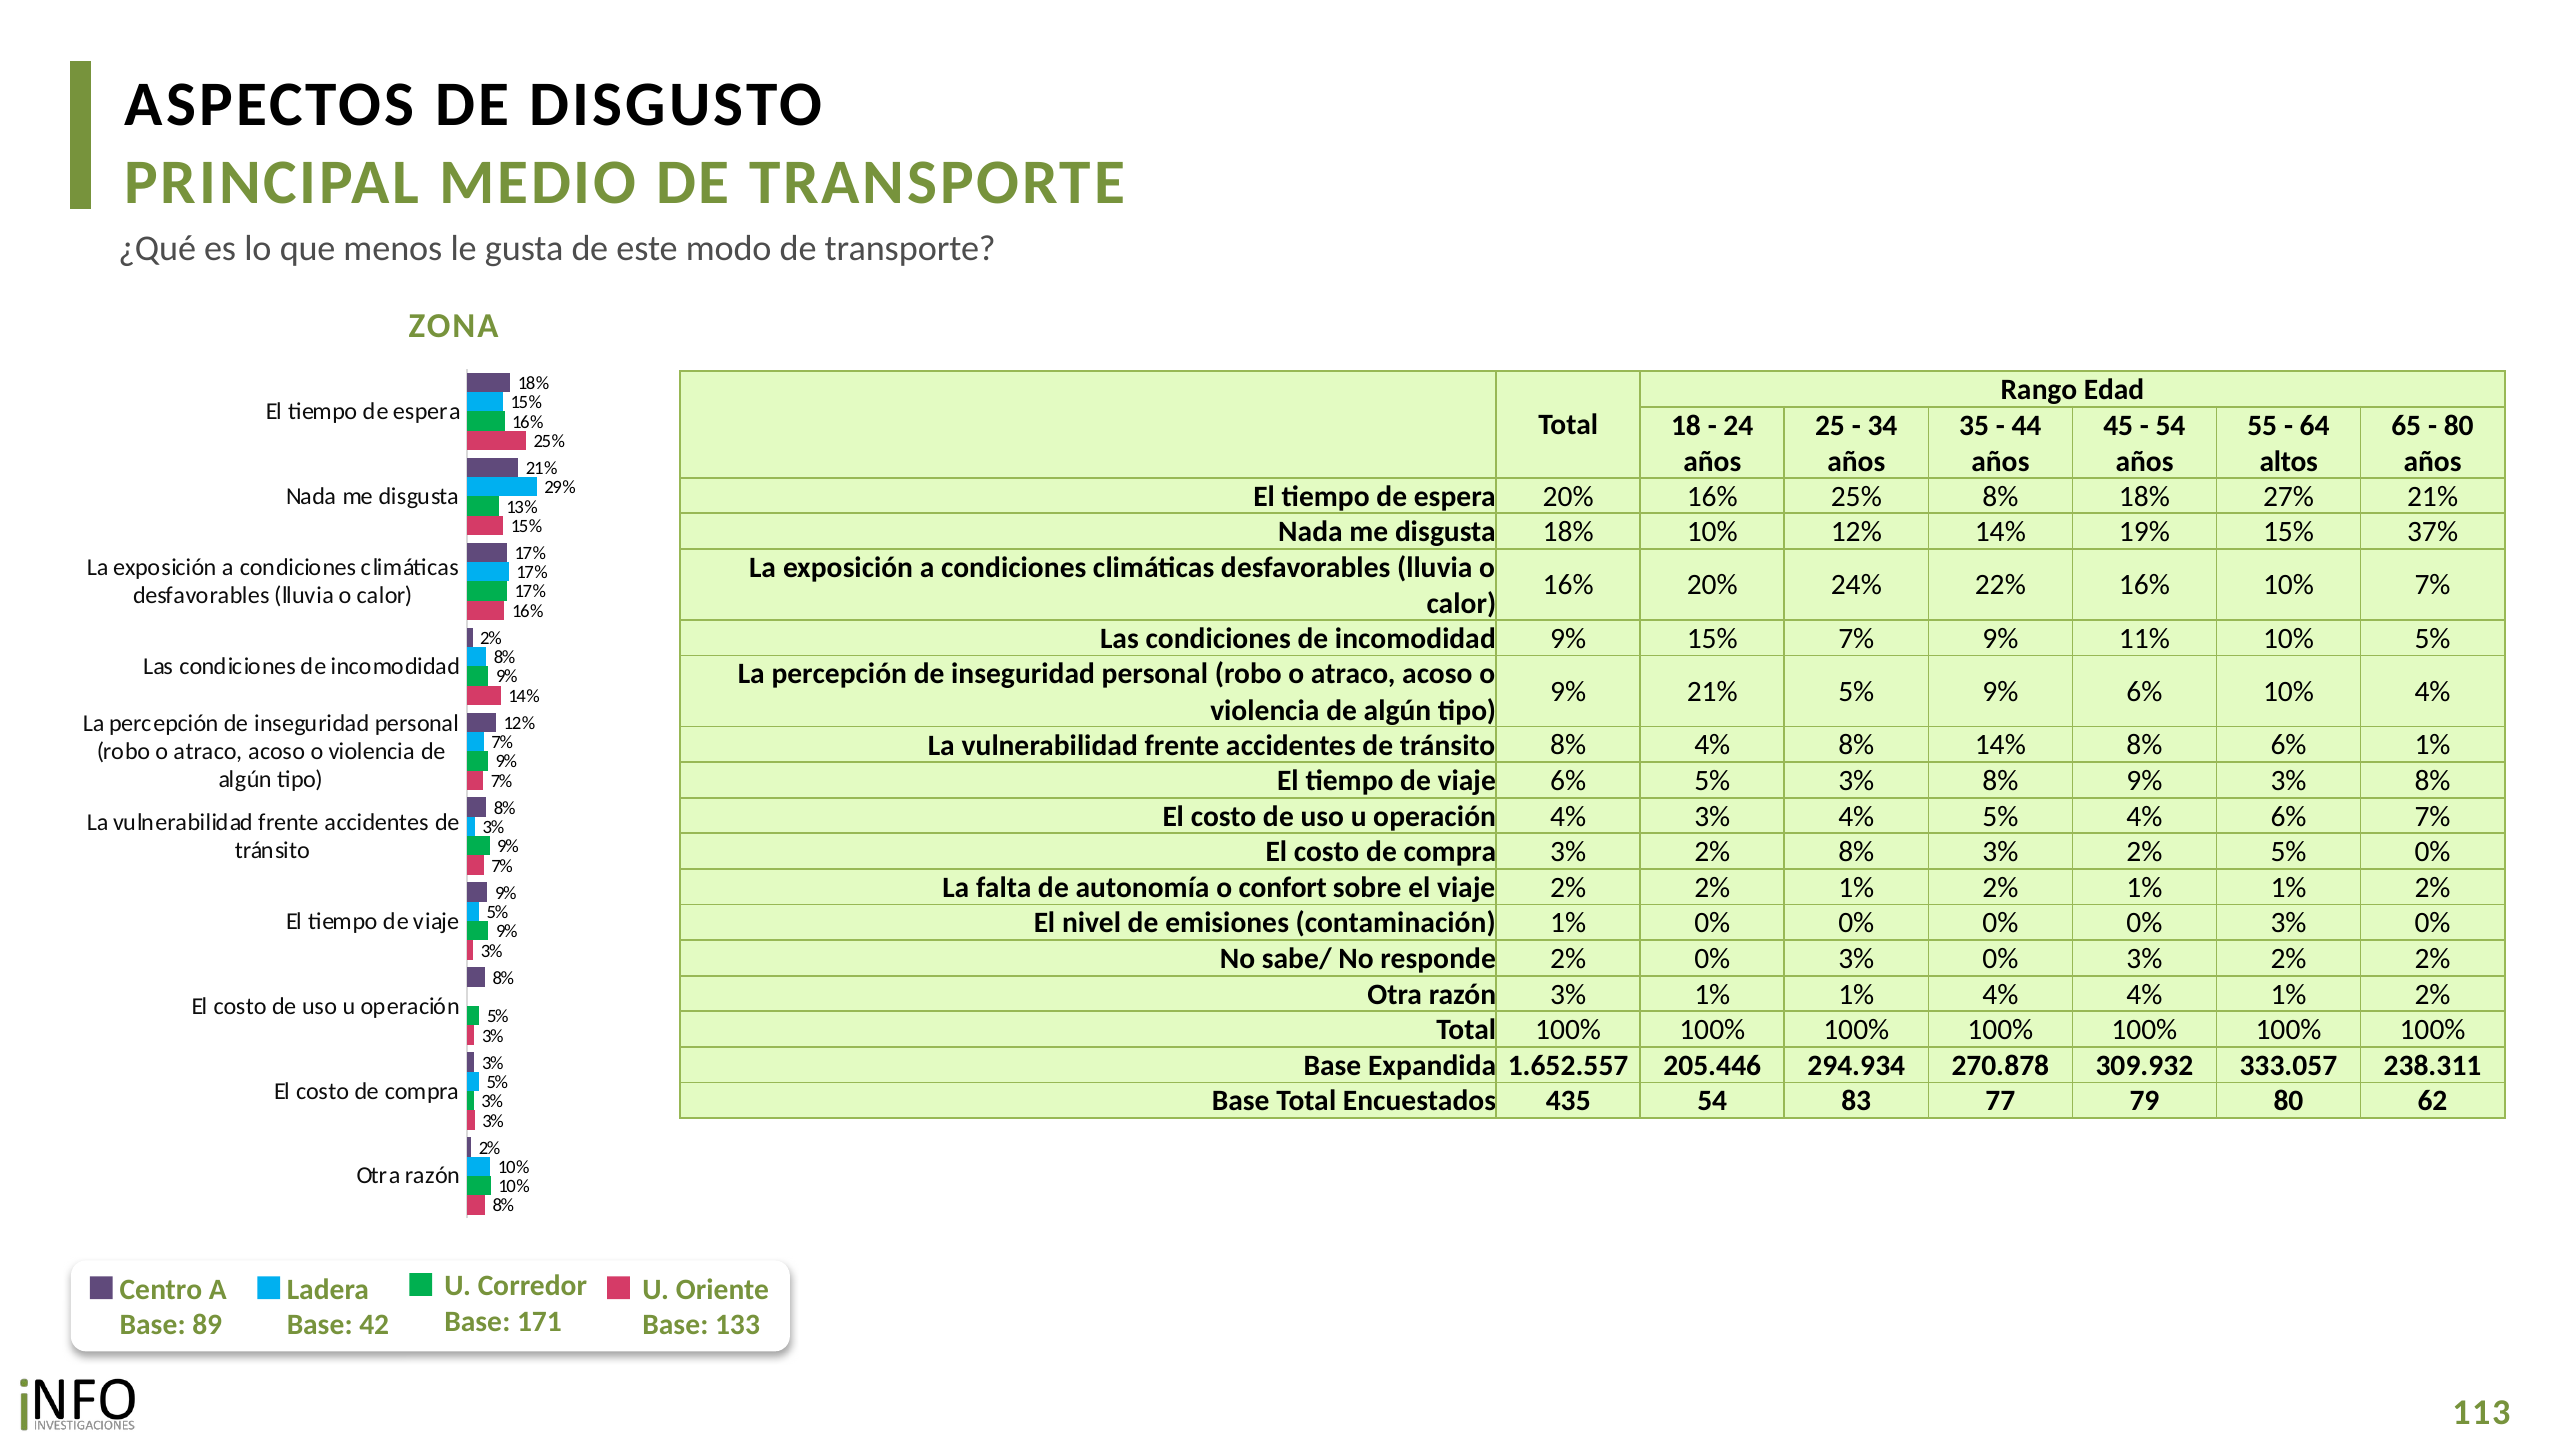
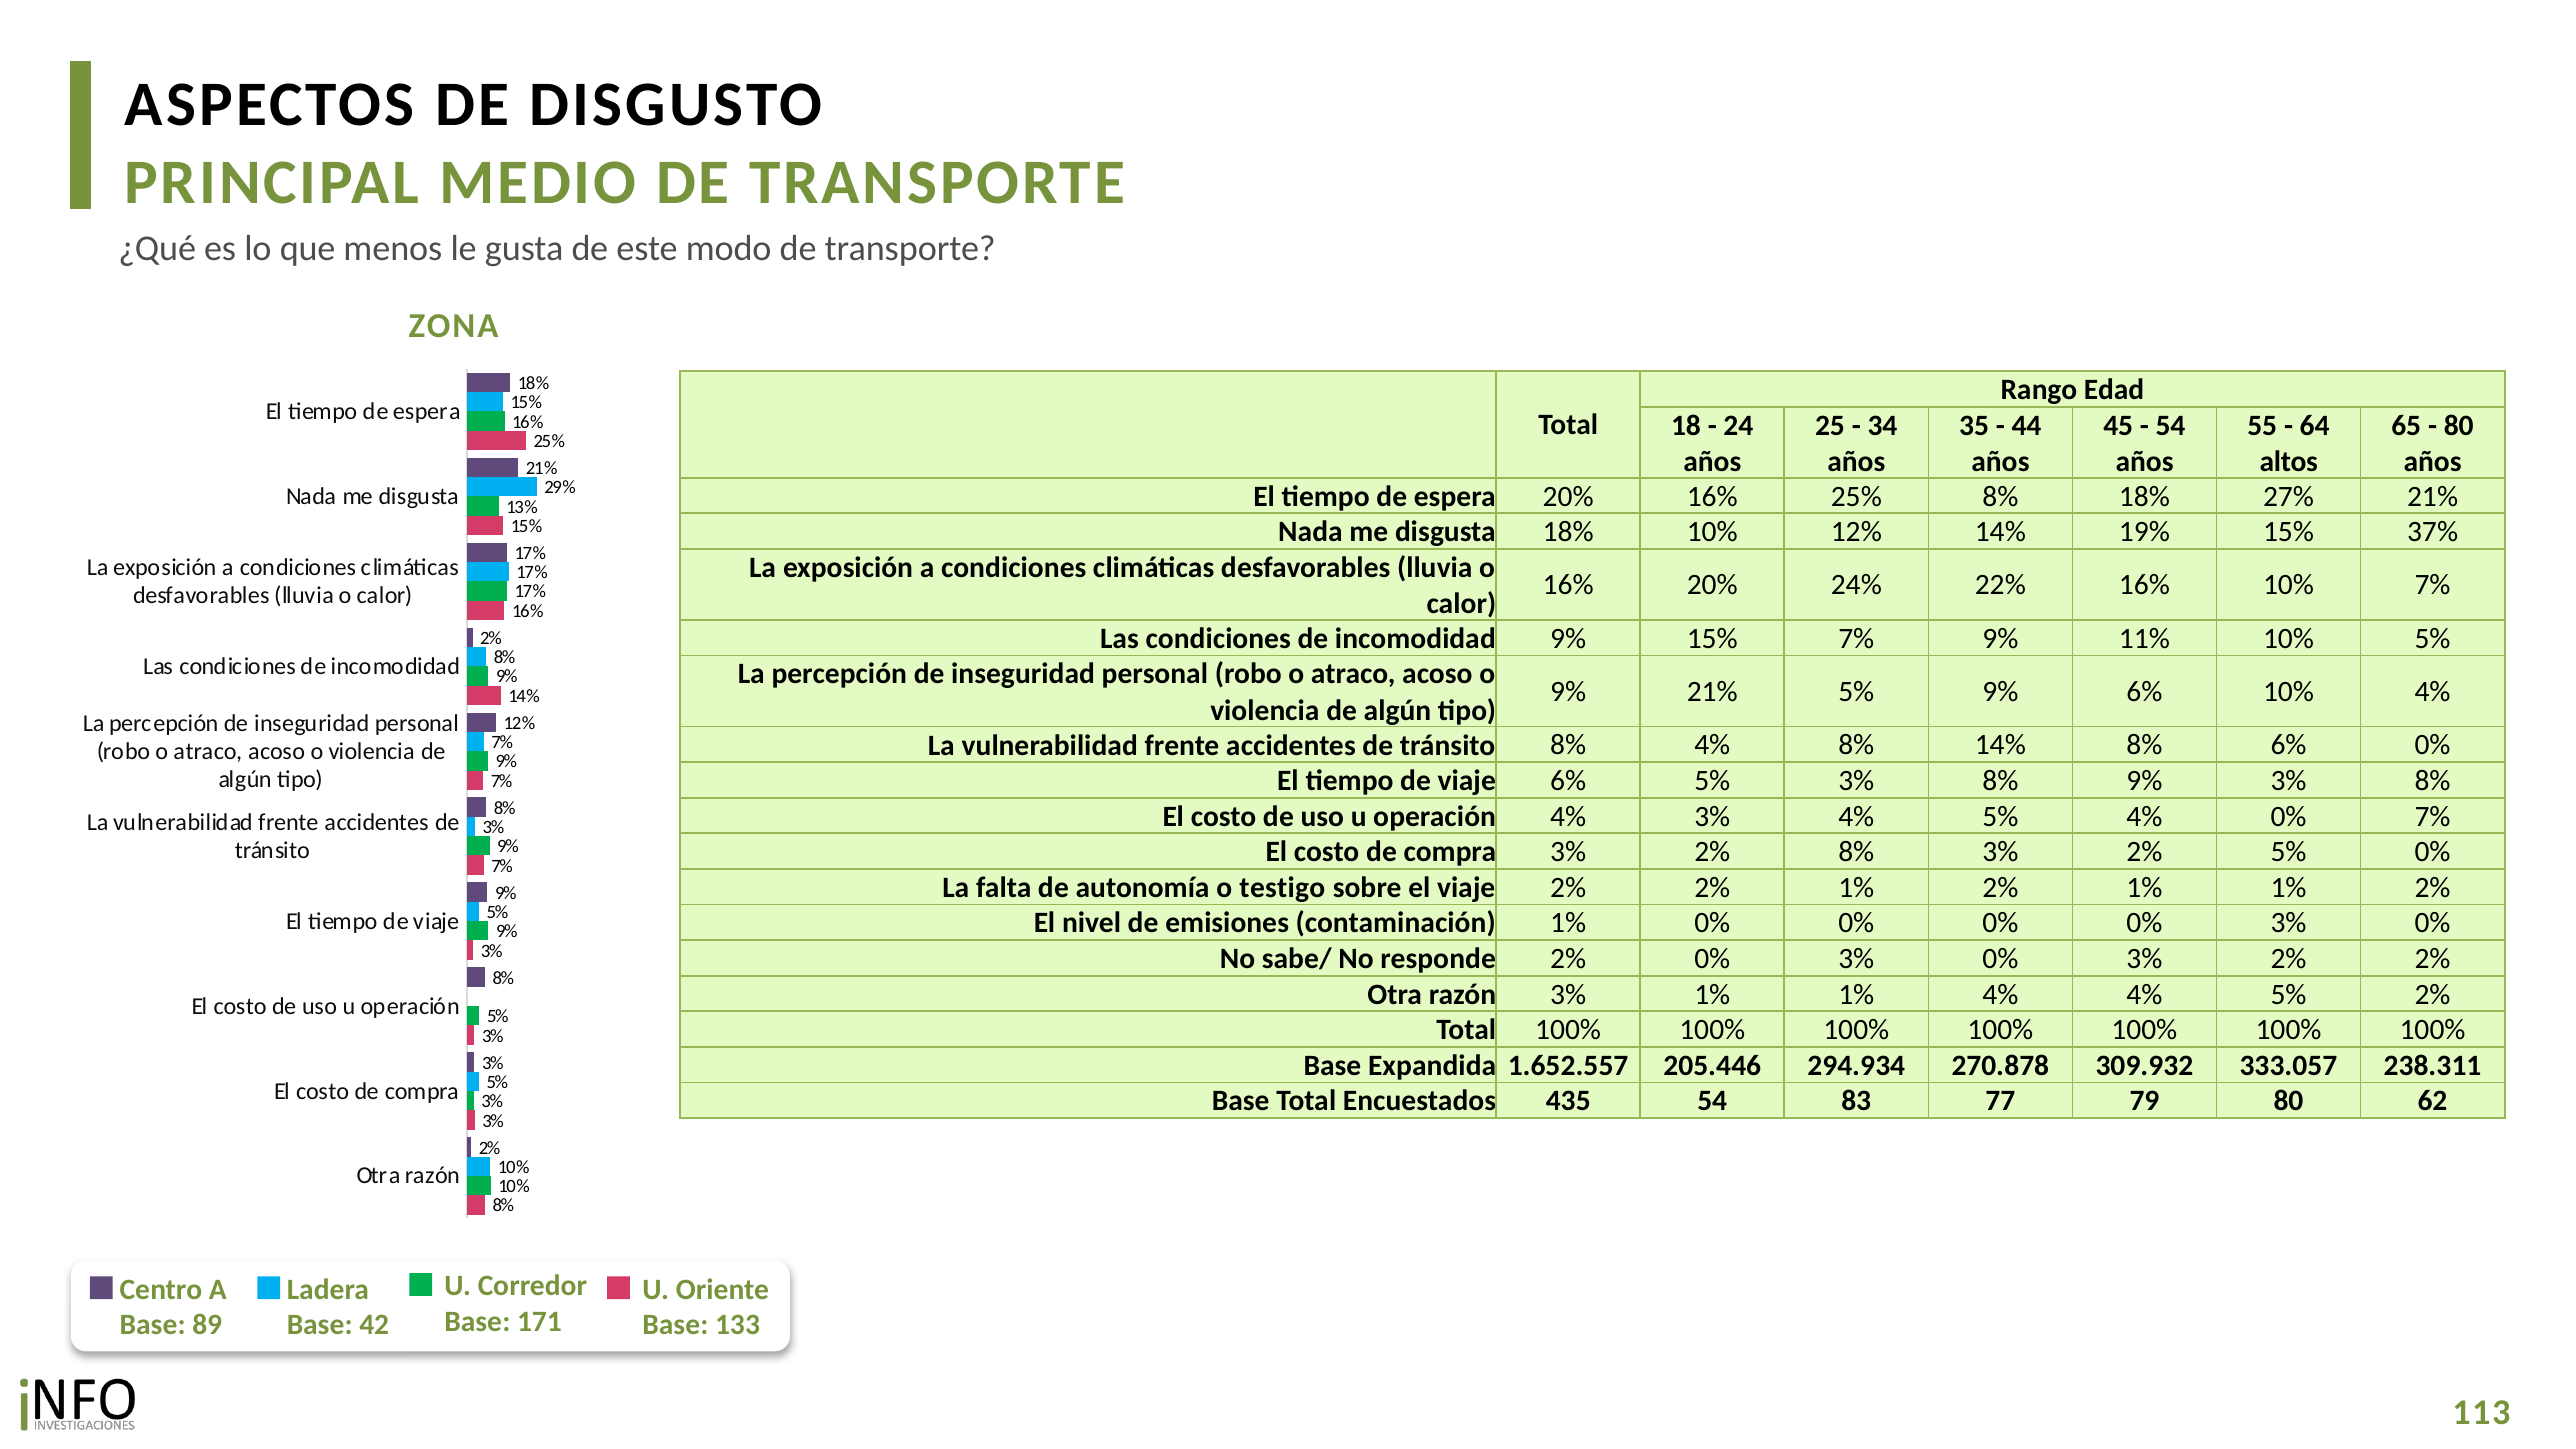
6% 1%: 1% -> 0%
4% 6%: 6% -> 0%
confort: confort -> testigo
4% 4% 1%: 1% -> 5%
